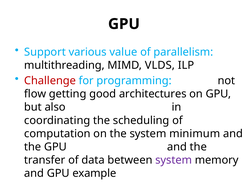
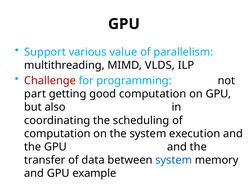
flow: flow -> part
good architectures: architectures -> computation
minimum: minimum -> execution
system at (174, 160) colour: purple -> blue
